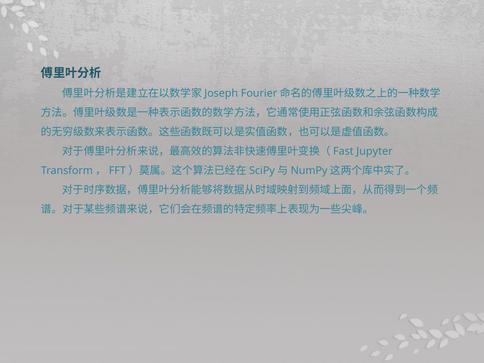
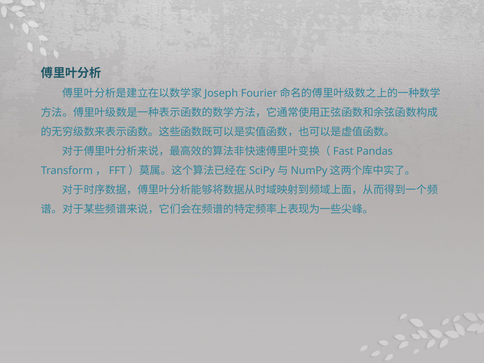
Jupyter: Jupyter -> Pandas
